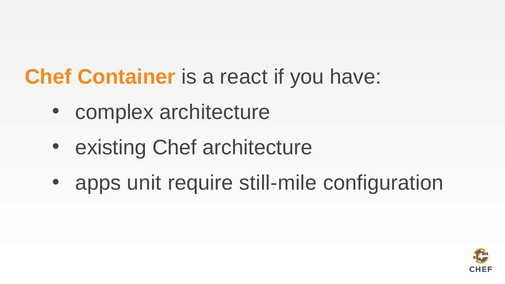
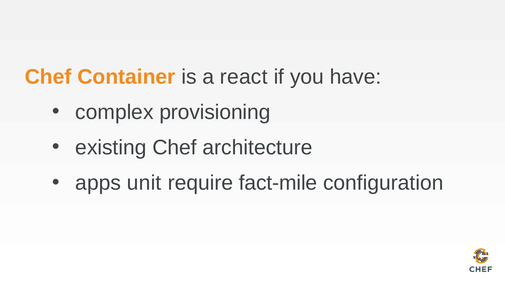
complex architecture: architecture -> provisioning
still-mile: still-mile -> fact-mile
